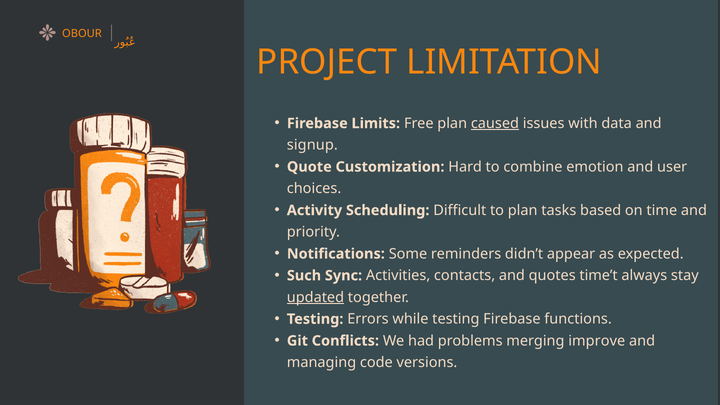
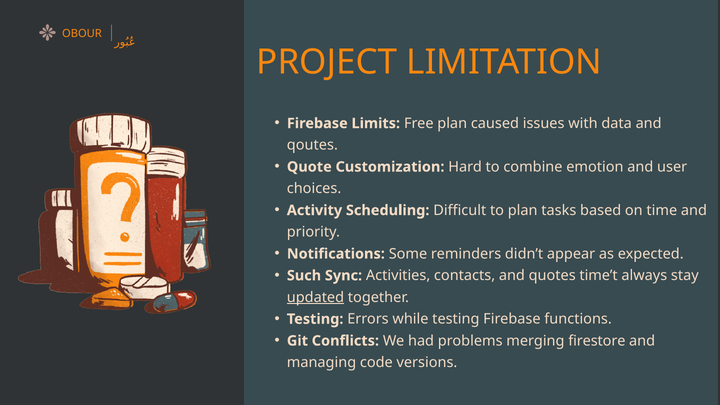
caused underline: present -> none
signup: signup -> qoutes
improve: improve -> firestore
